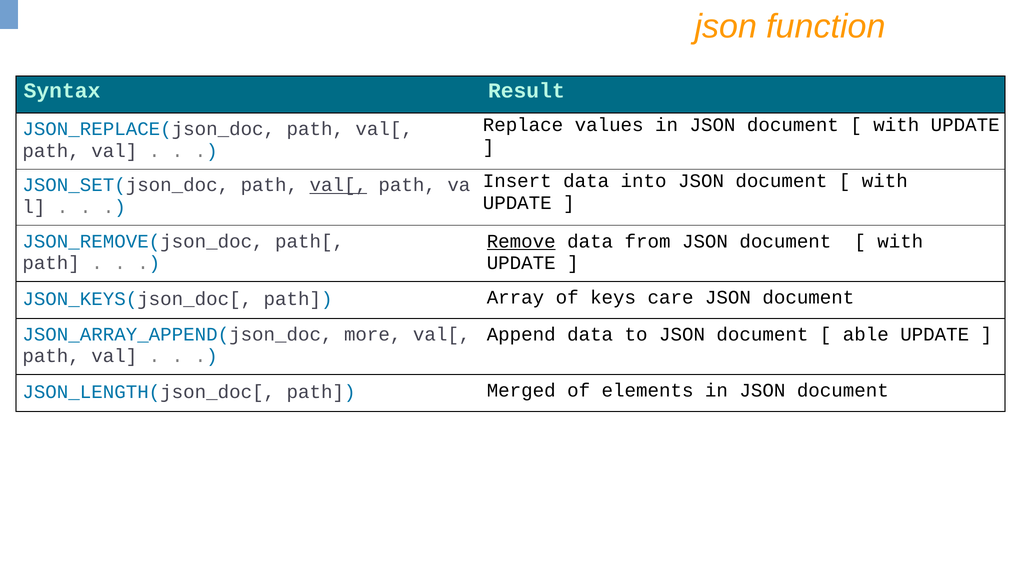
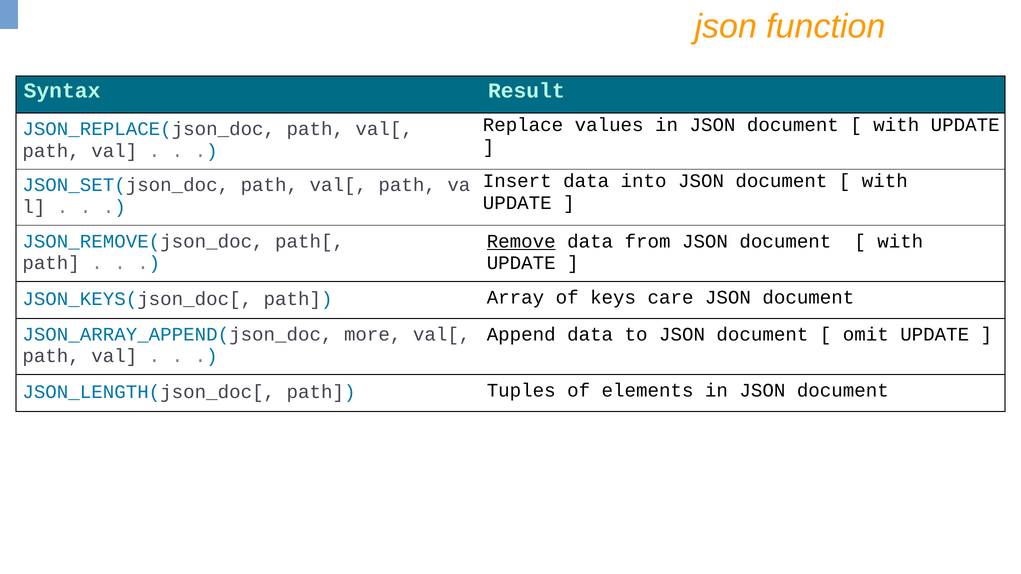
val[ at (338, 185) underline: present -> none
able: able -> omit
Merged: Merged -> Tuples
